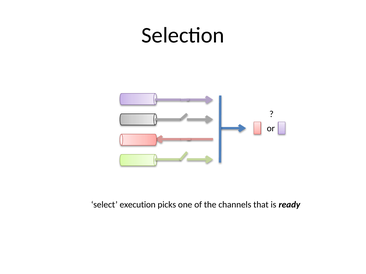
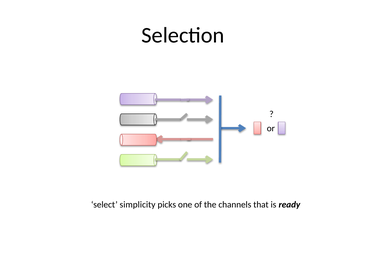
execution: execution -> simplicity
